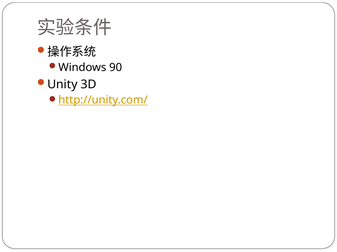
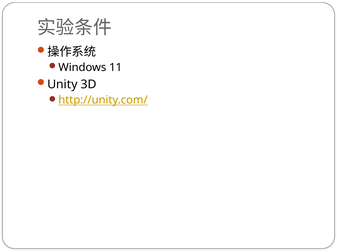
90: 90 -> 11
